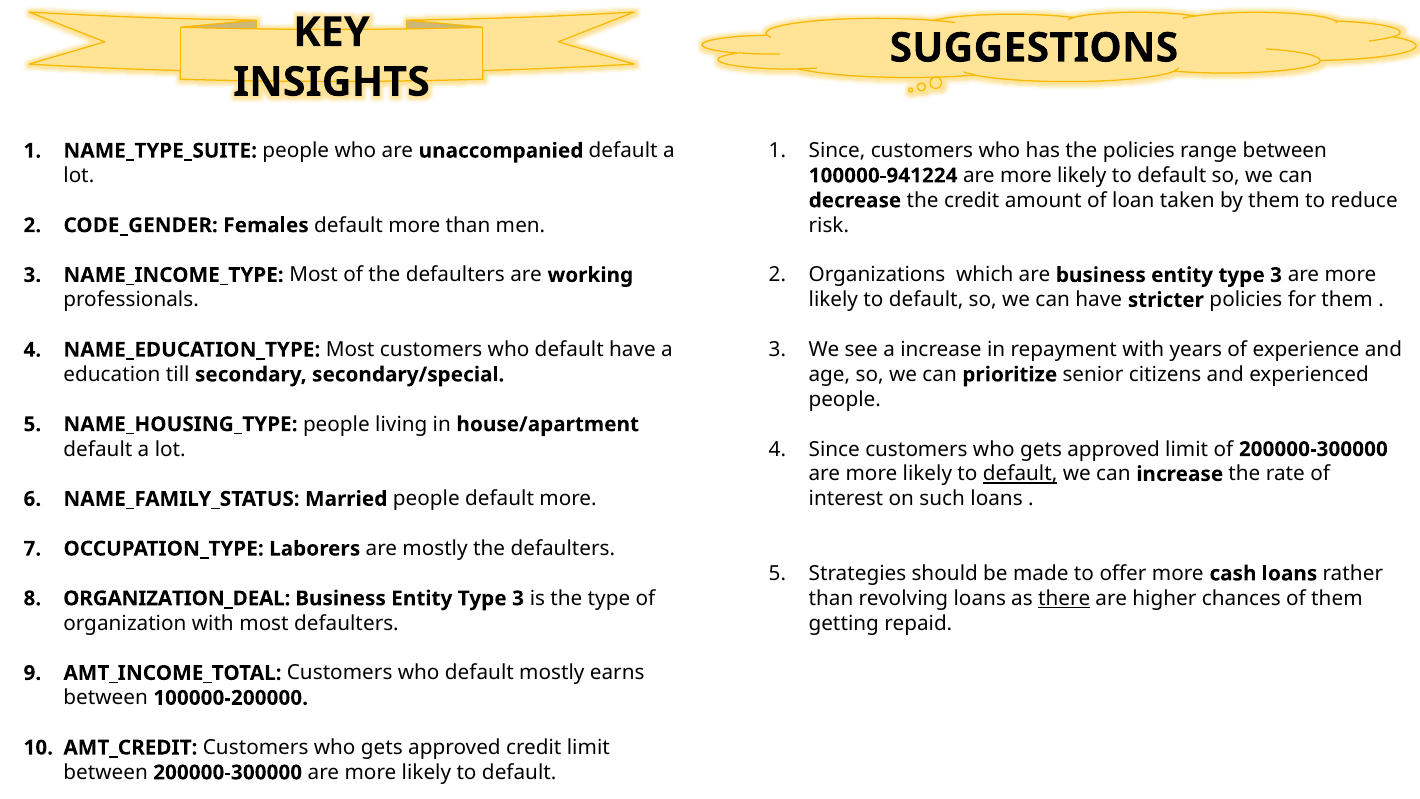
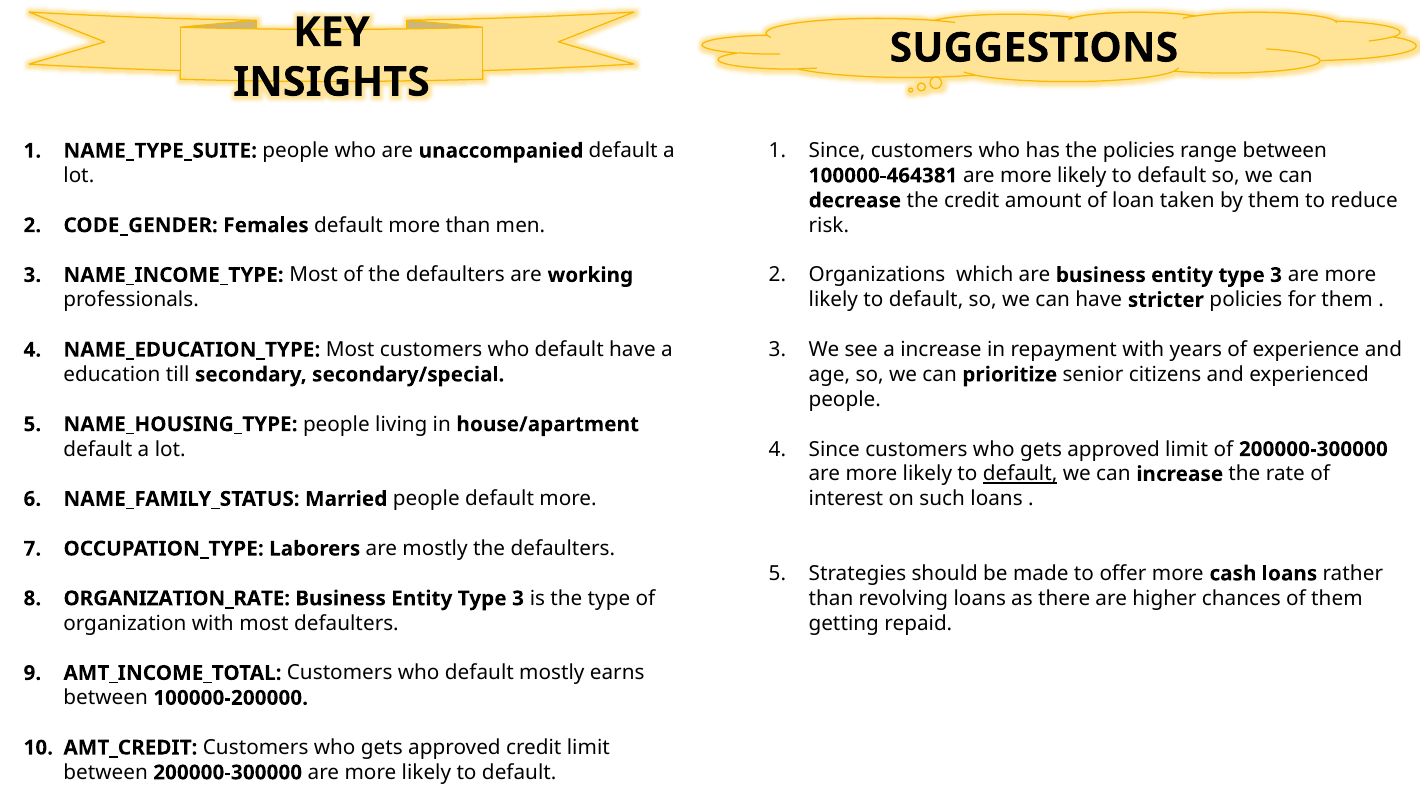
100000-941224: 100000-941224 -> 100000-464381
there underline: present -> none
ORGANIZATION_DEAL: ORGANIZATION_DEAL -> ORGANIZATION_RATE
